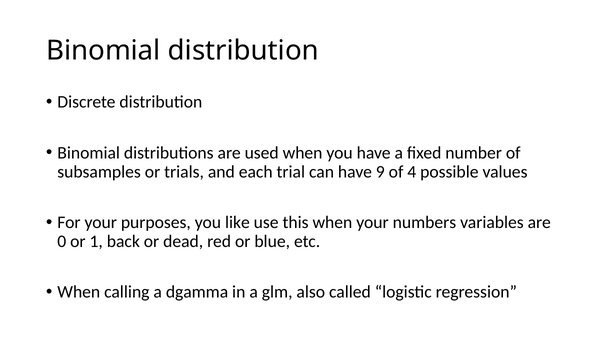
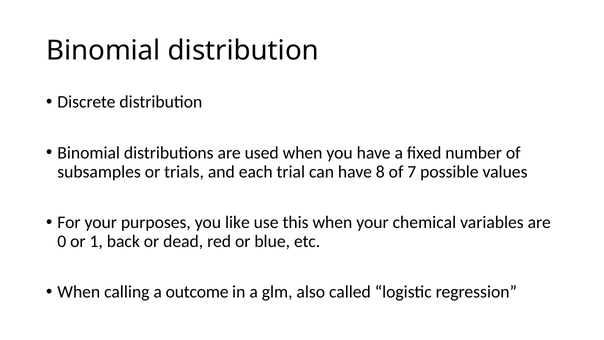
9: 9 -> 8
4: 4 -> 7
numbers: numbers -> chemical
dgamma: dgamma -> outcome
